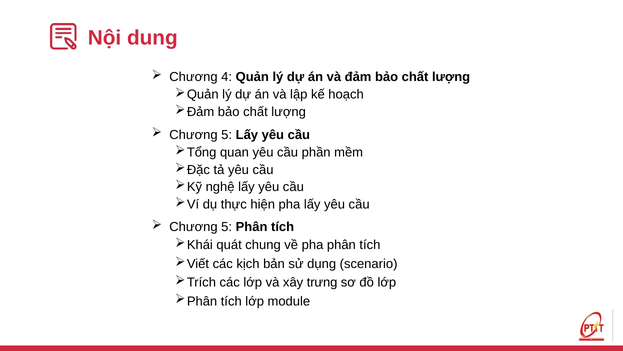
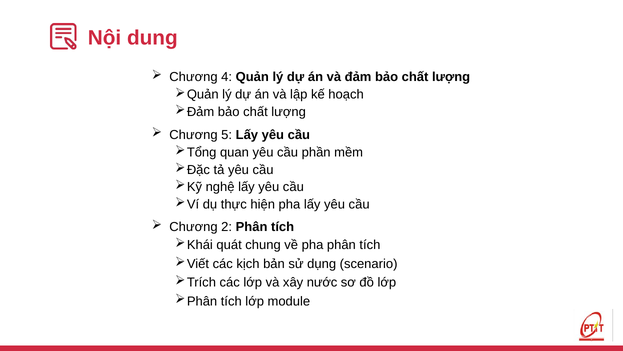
5 at (227, 227): 5 -> 2
trưng: trưng -> nước
